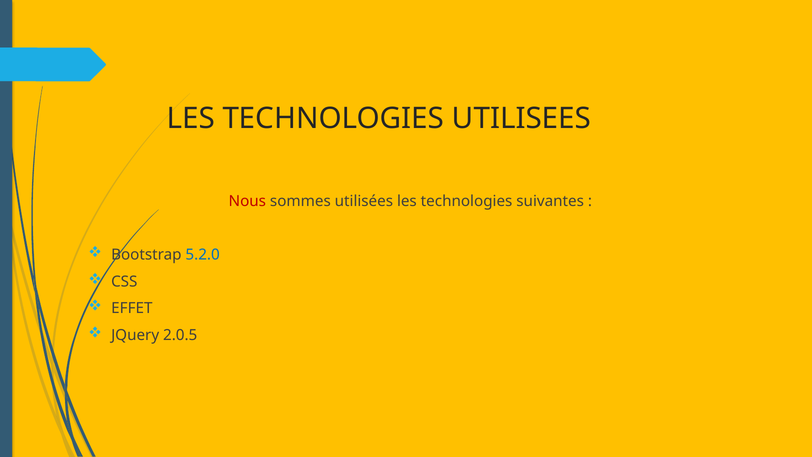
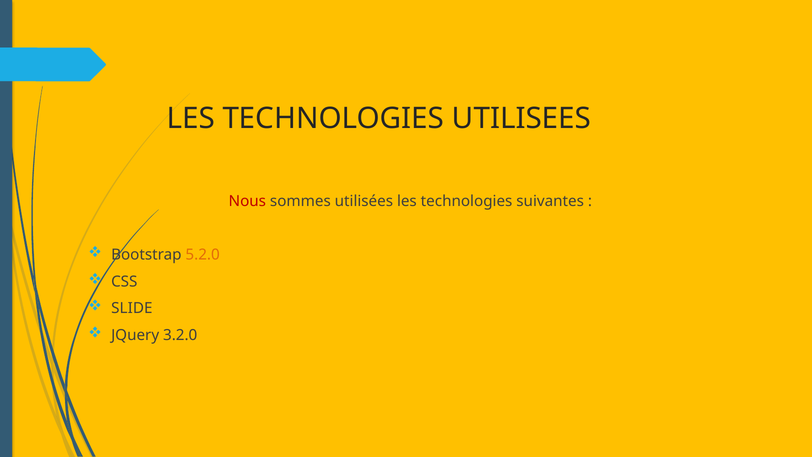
5.2.0 colour: blue -> orange
EFFET: EFFET -> SLIDE
2.0.5: 2.0.5 -> 3.2.0
